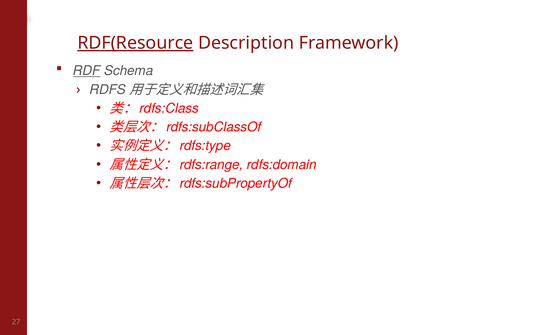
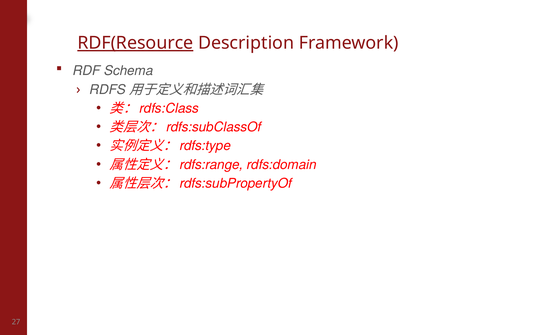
RDF underline: present -> none
